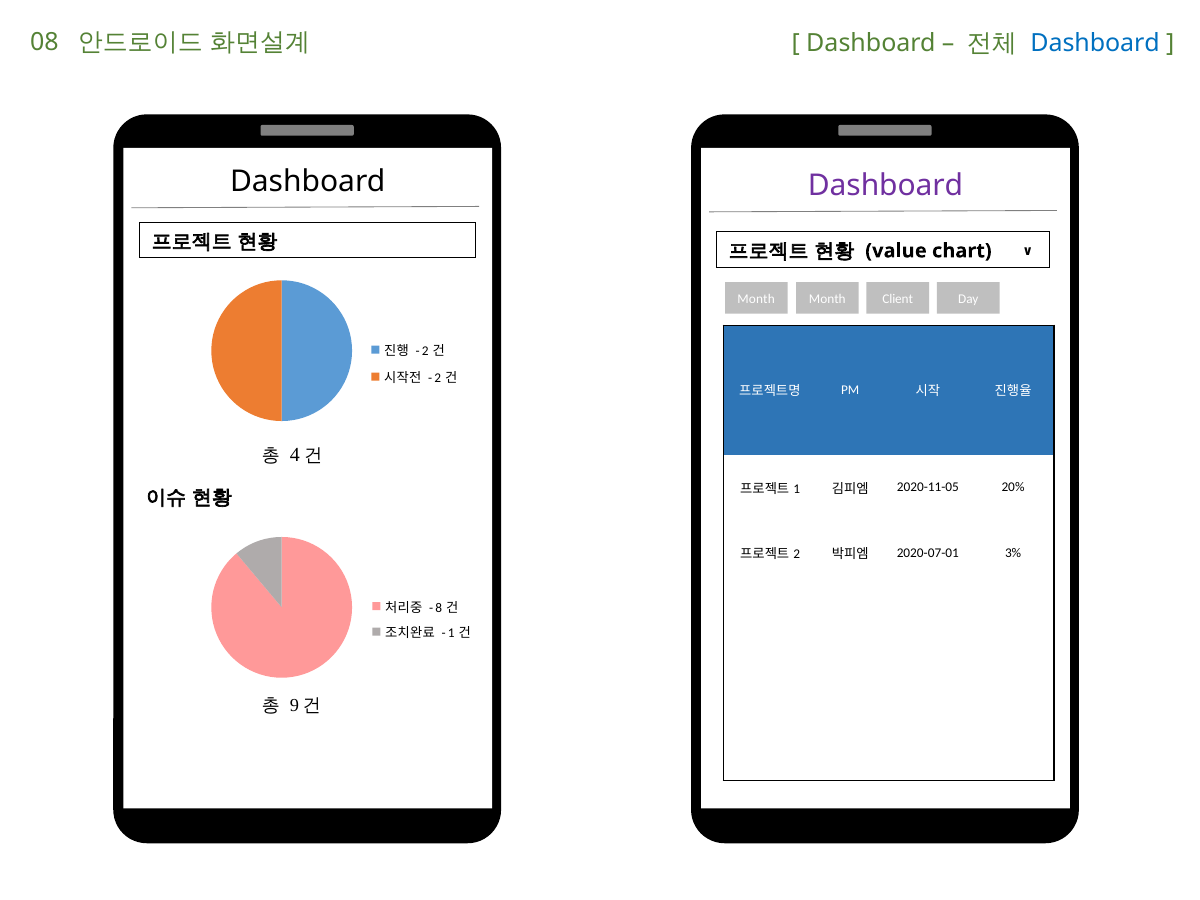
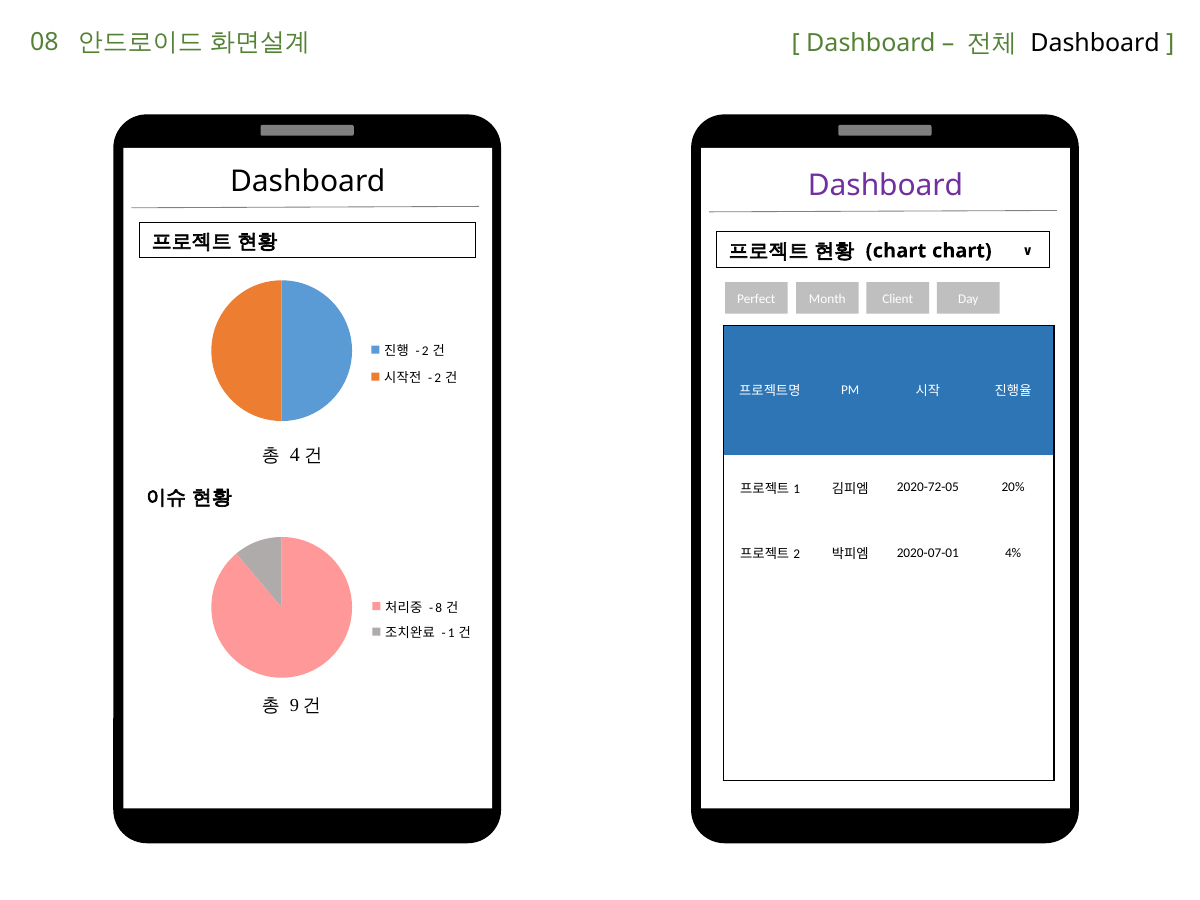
Dashboard at (1095, 43) colour: blue -> black
value at (896, 251): value -> chart
Month at (756, 299): Month -> Perfect
2020-11-05: 2020-11-05 -> 2020-72-05
3%: 3% -> 4%
